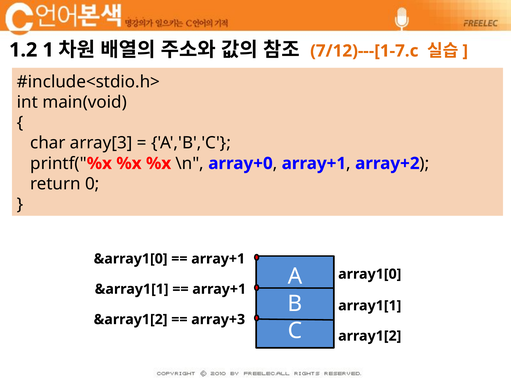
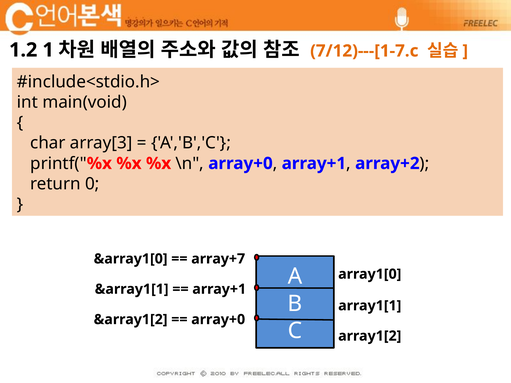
array+1 at (218, 259): array+1 -> array+7
array+3 at (218, 320): array+3 -> array+0
